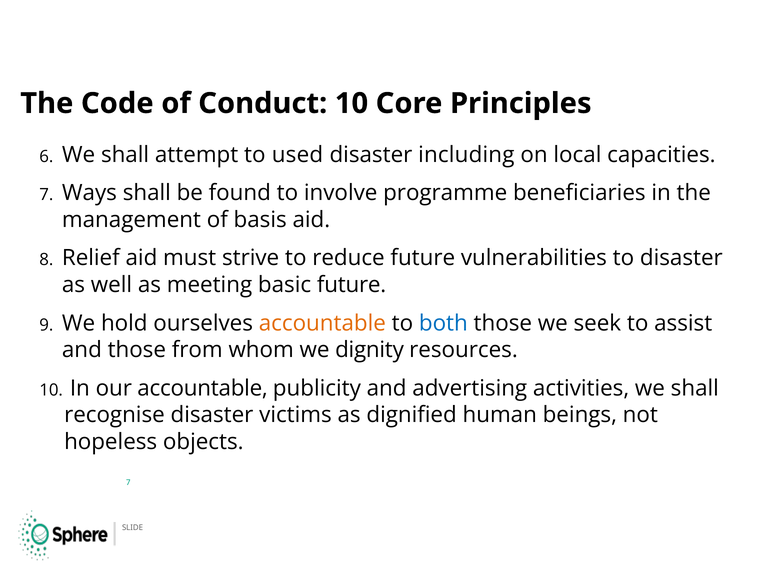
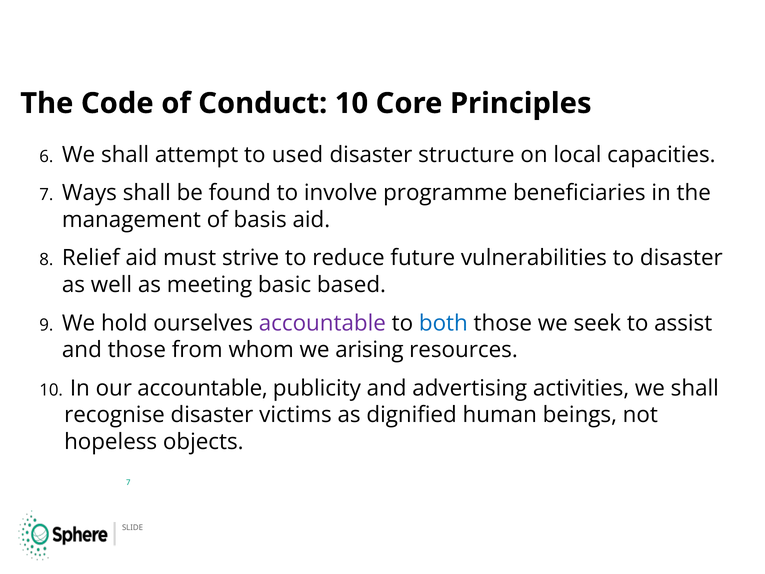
including: including -> structure
basic future: future -> based
accountable at (322, 323) colour: orange -> purple
dignity: dignity -> arising
